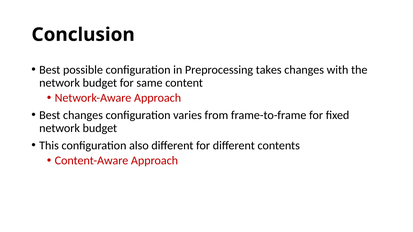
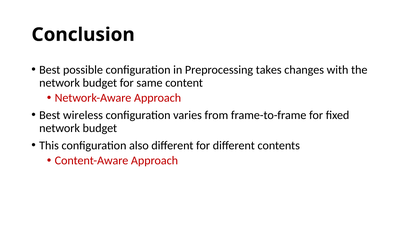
Best changes: changes -> wireless
